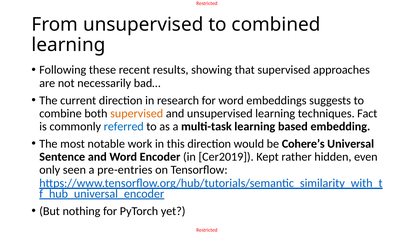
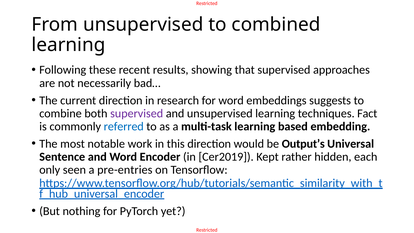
supervised at (137, 113) colour: orange -> purple
Cohere’s: Cohere’s -> Output’s
even: even -> each
